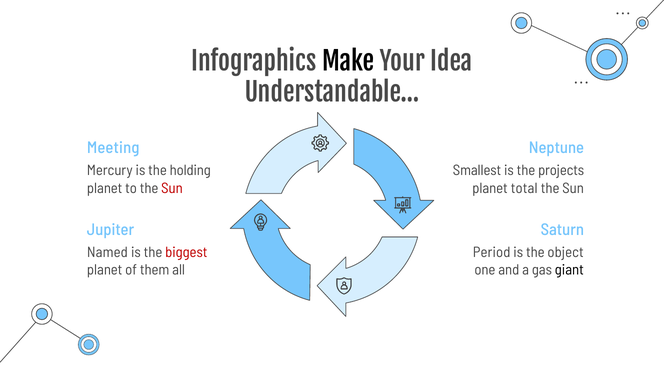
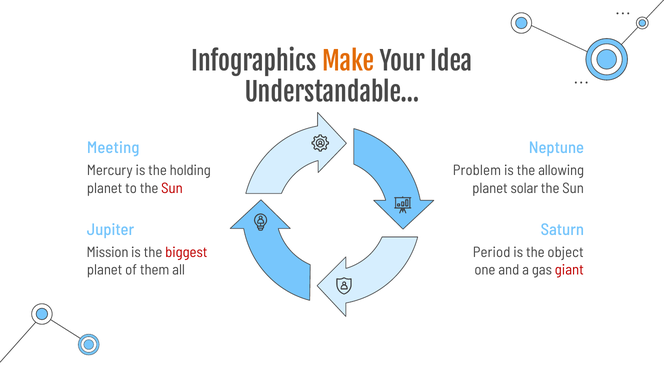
Make colour: black -> orange
Smallest: Smallest -> Problem
projects: projects -> allowing
total: total -> solar
Named: Named -> Mission
giant colour: black -> red
